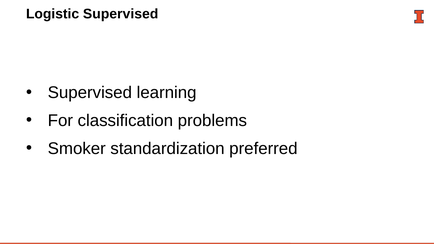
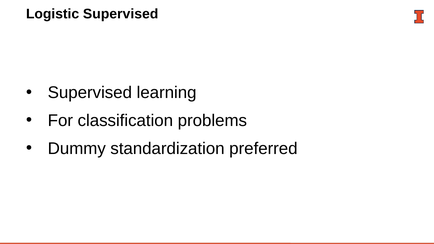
Smoker: Smoker -> Dummy
